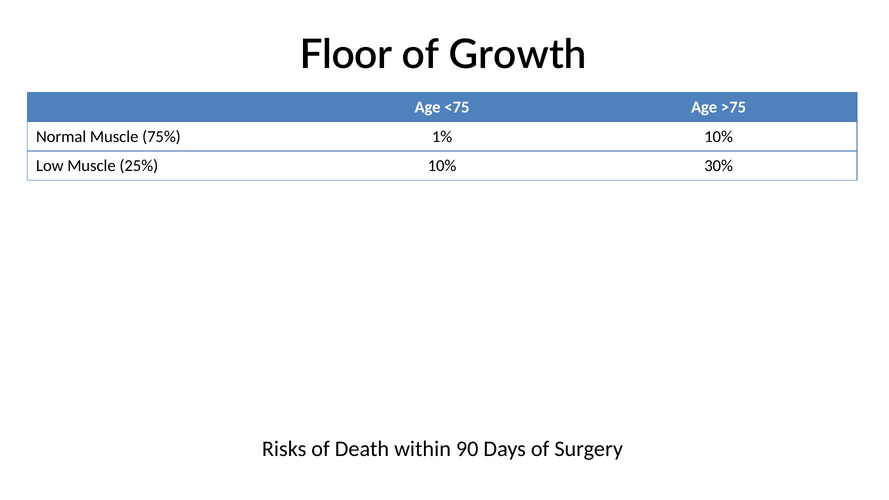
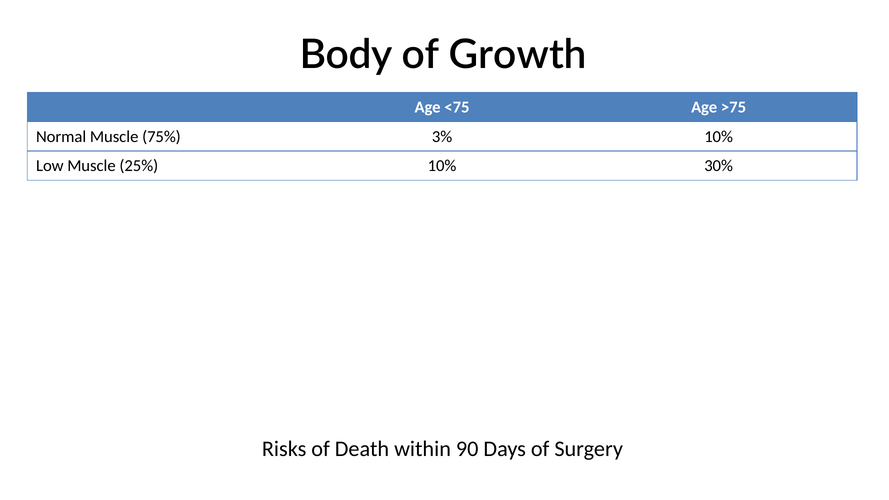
Floor: Floor -> Body
1%: 1% -> 3%
